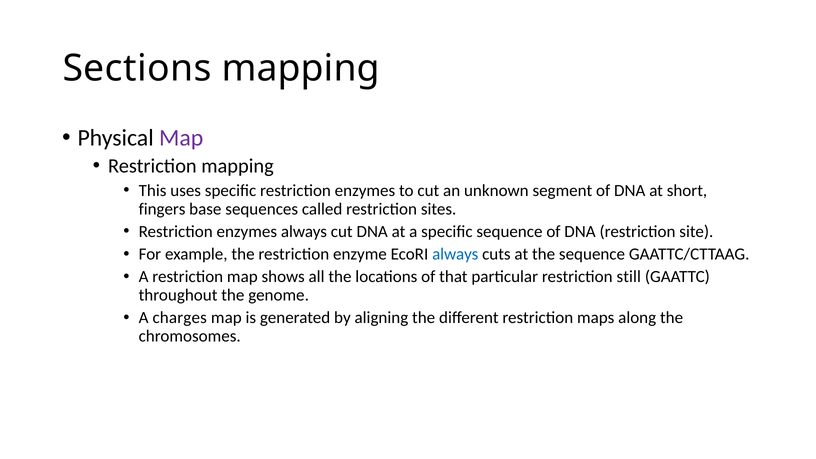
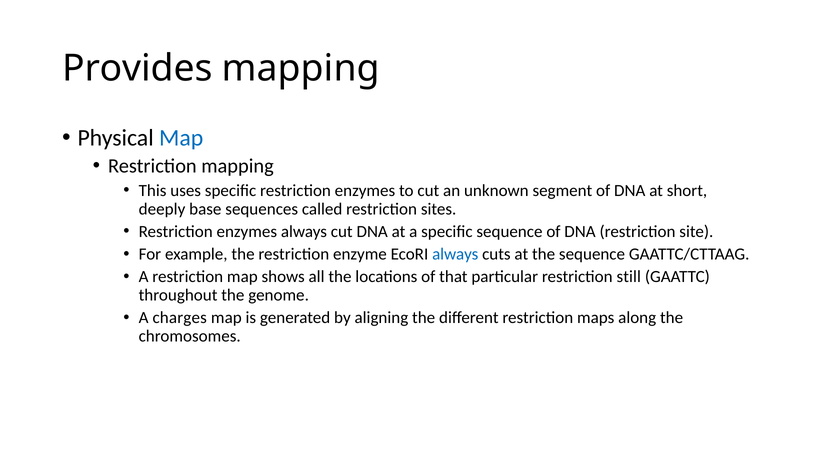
Sections: Sections -> Provides
Map at (181, 138) colour: purple -> blue
fingers: fingers -> deeply
